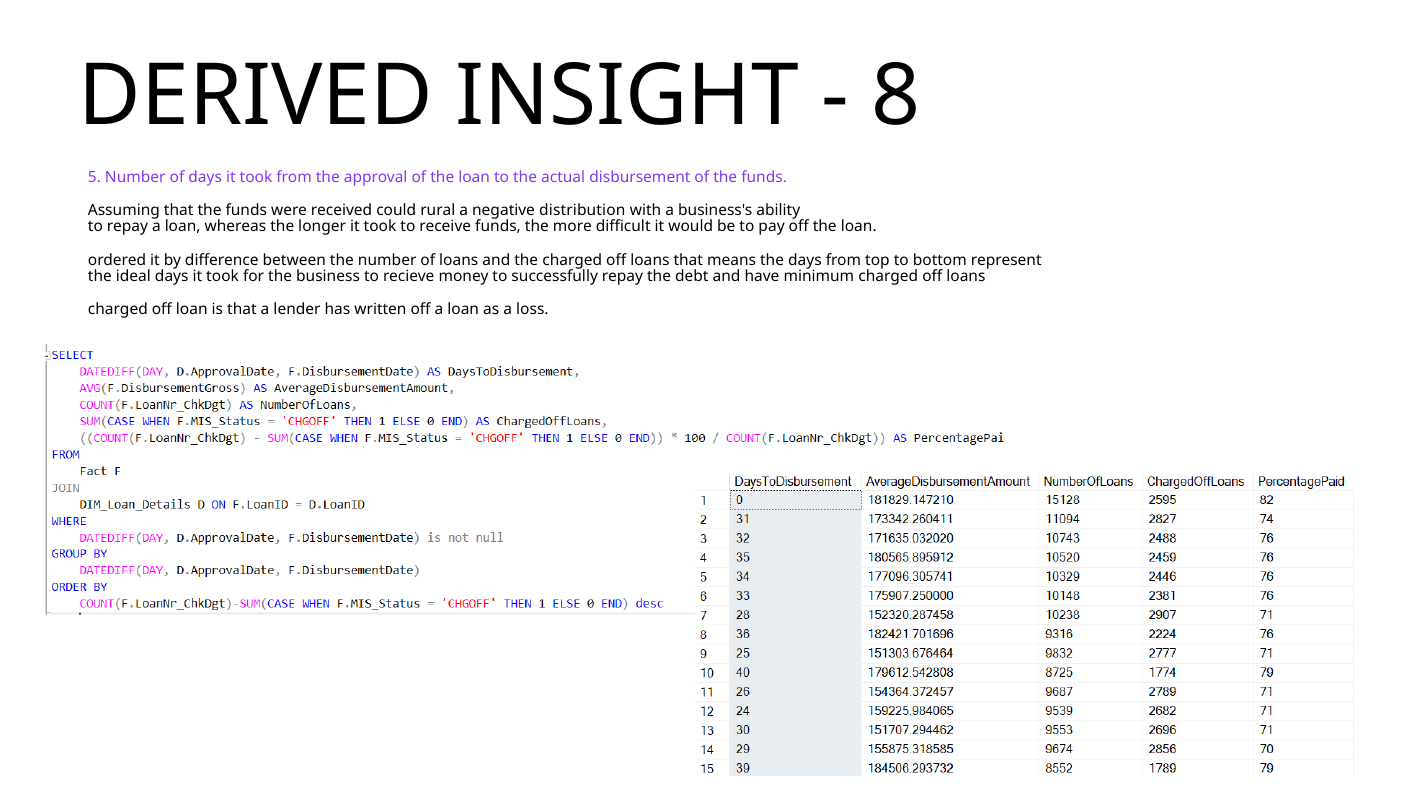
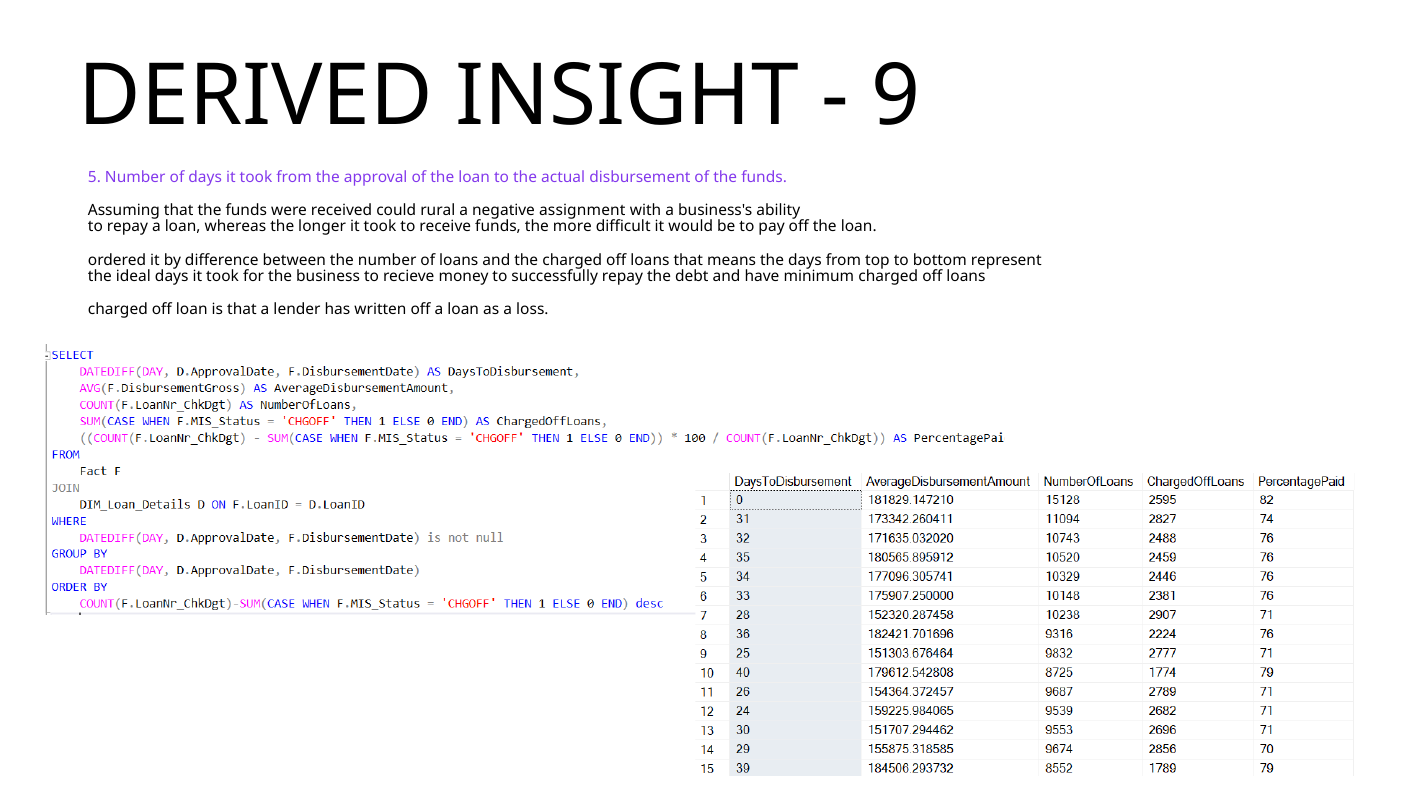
8: 8 -> 9
distribution: distribution -> assignment
